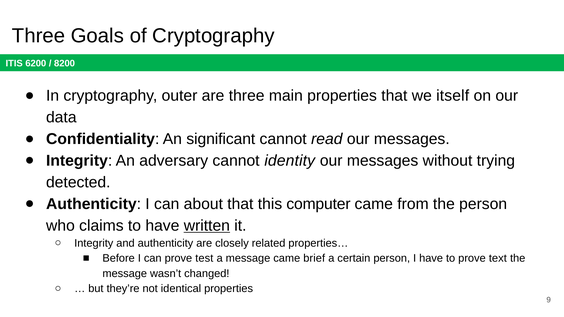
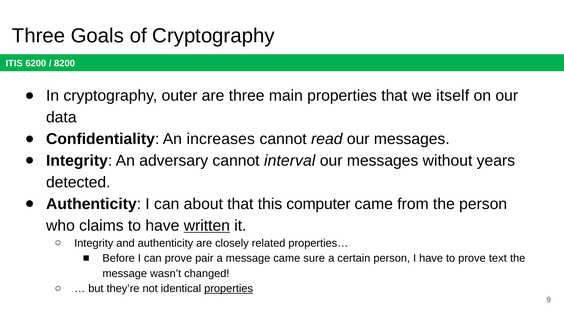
significant: significant -> increases
identity: identity -> interval
trying: trying -> years
test: test -> pair
brief: brief -> sure
properties at (229, 289) underline: none -> present
